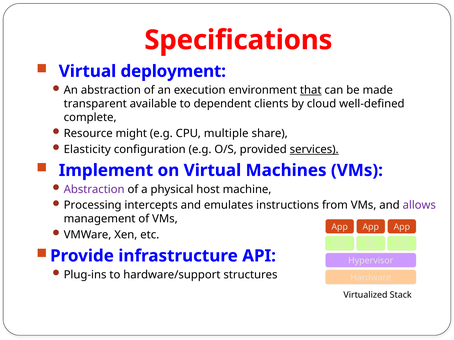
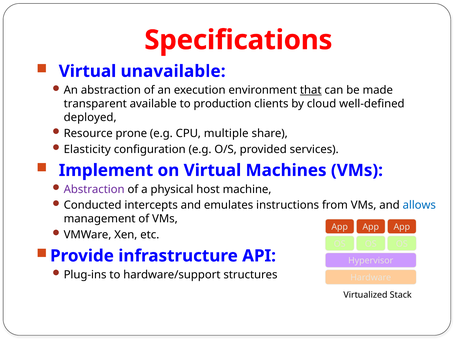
deployment: deployment -> unavailable
dependent: dependent -> production
complete: complete -> deployed
might: might -> prone
services underline: present -> none
Processing: Processing -> Conducted
allows colour: purple -> blue
